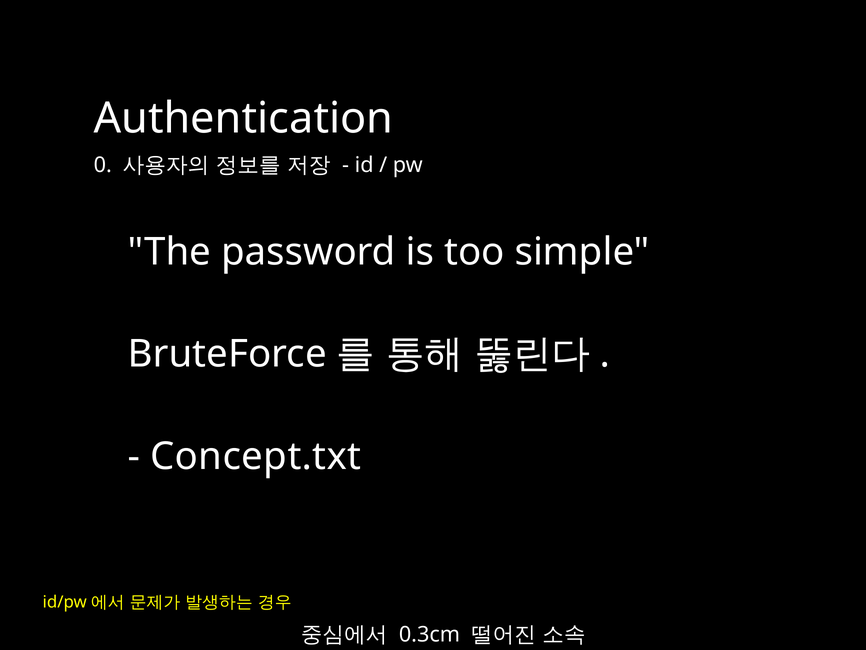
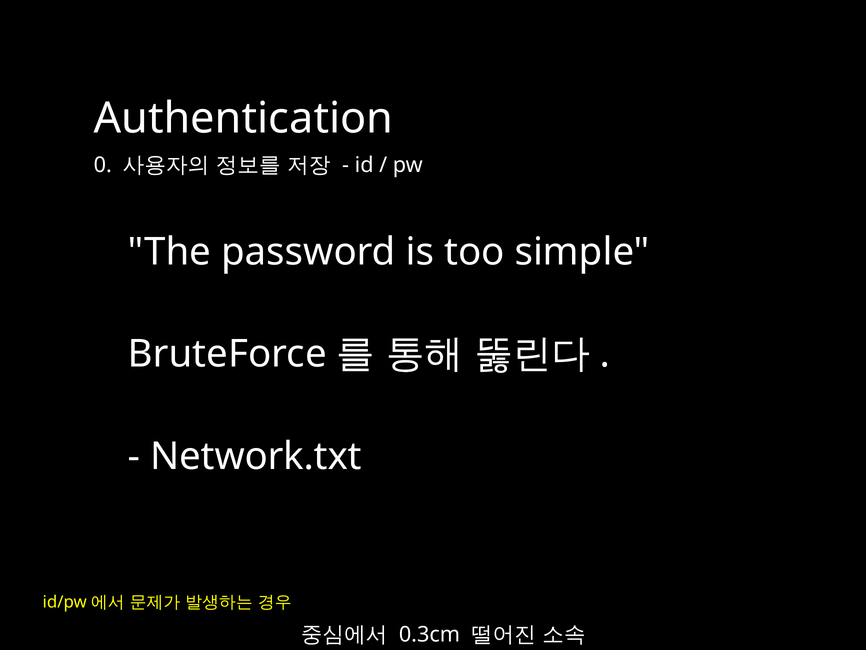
Concept.txt: Concept.txt -> Network.txt
